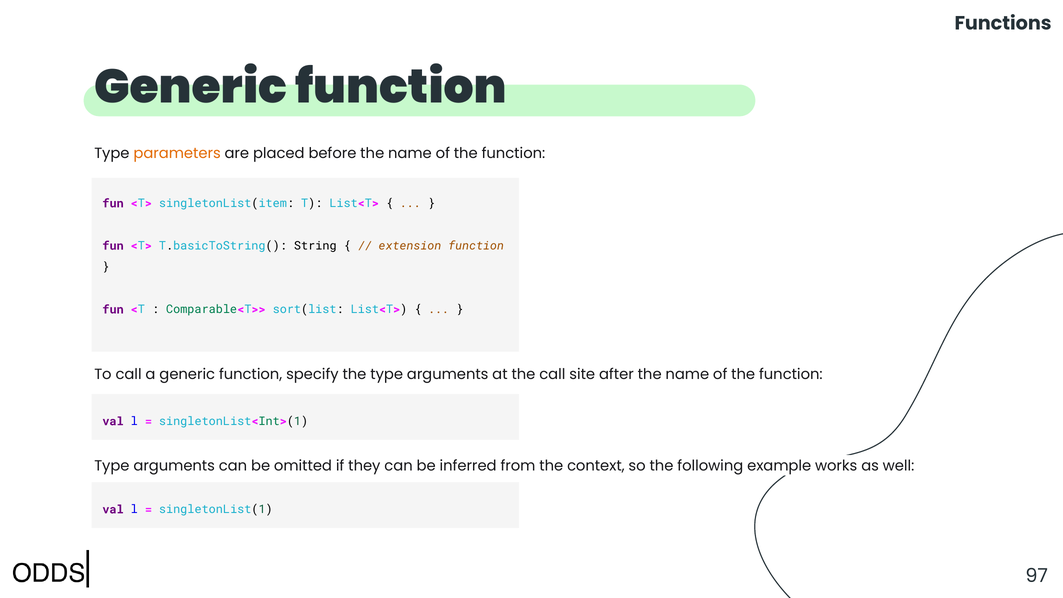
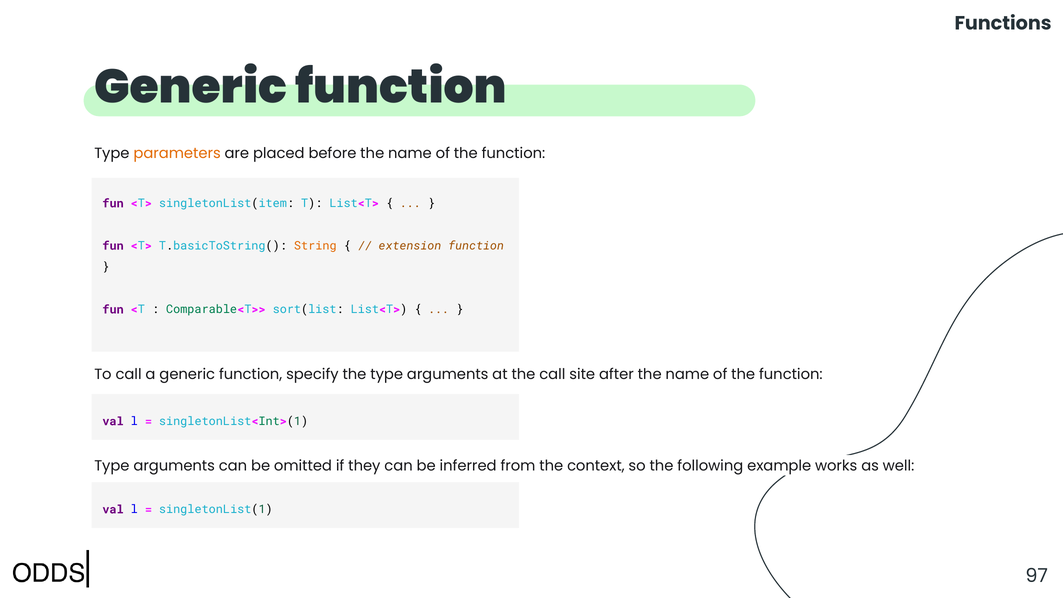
String colour: black -> orange
